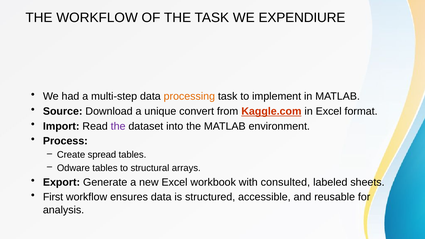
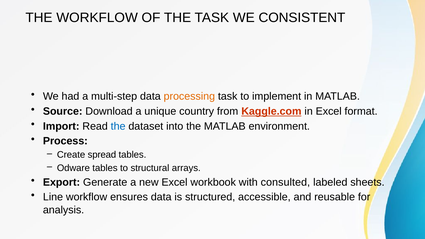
EXPENDIURE: EXPENDIURE -> CONSISTENT
convert: convert -> country
the at (118, 126) colour: purple -> blue
First: First -> Line
